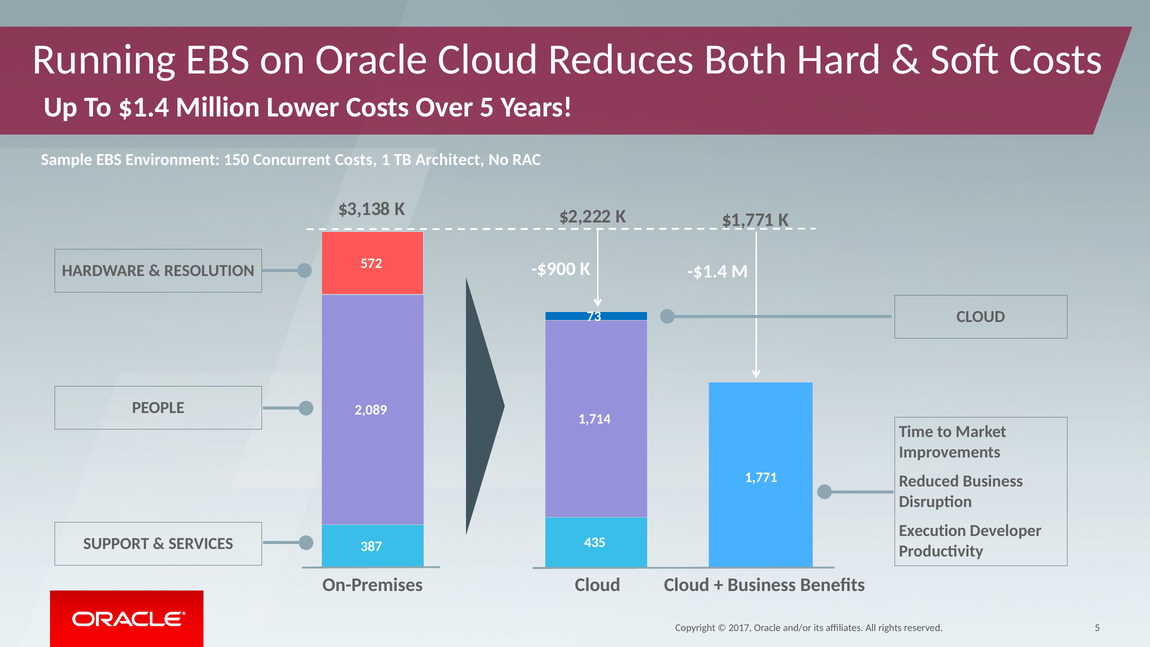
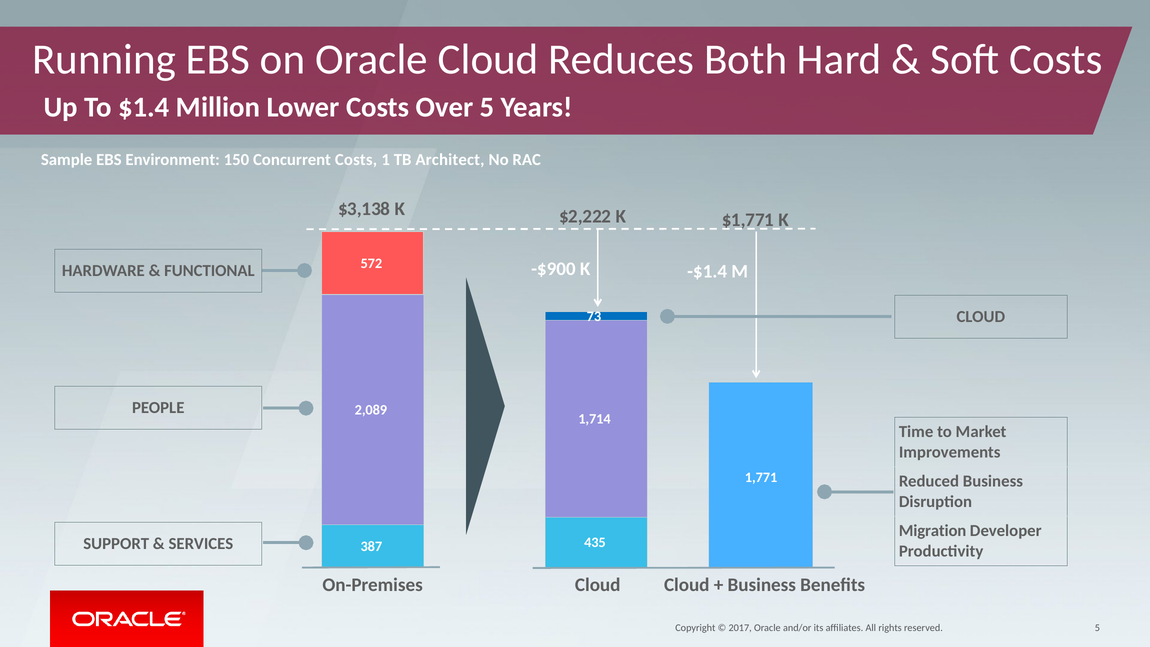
RESOLUTION: RESOLUTION -> FUNCTIONAL
Execution: Execution -> Migration
